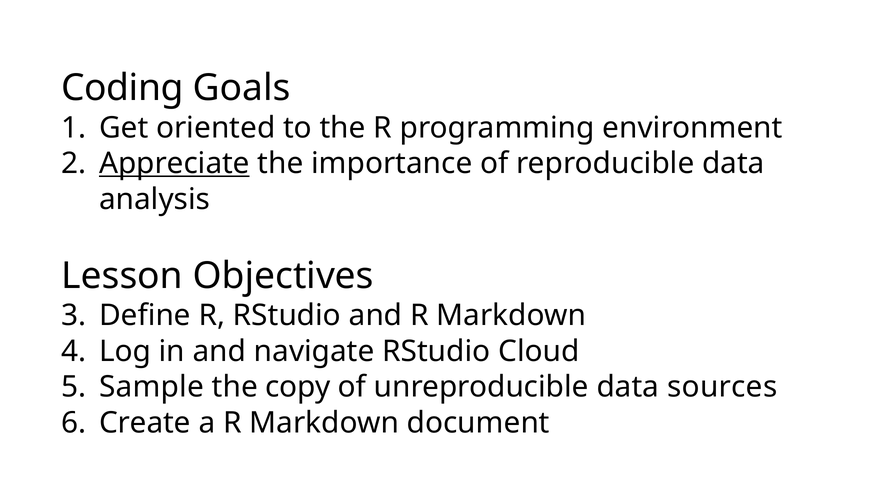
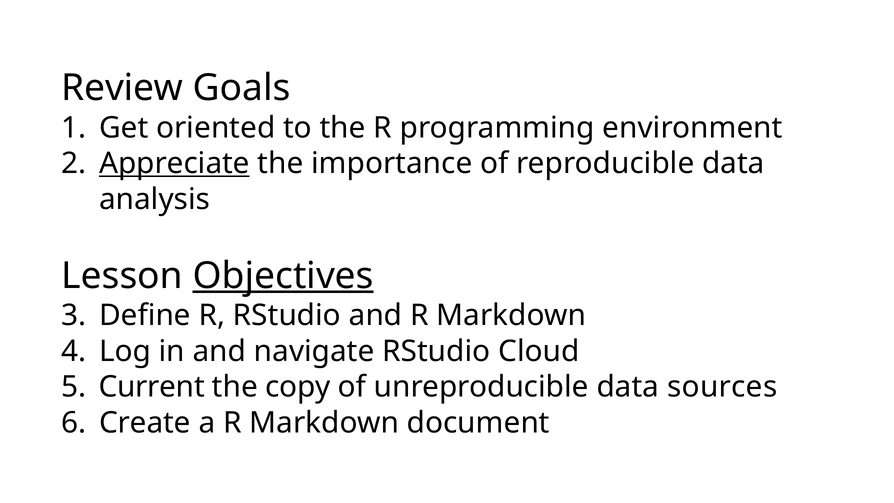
Coding: Coding -> Review
Objectives underline: none -> present
Sample: Sample -> Current
